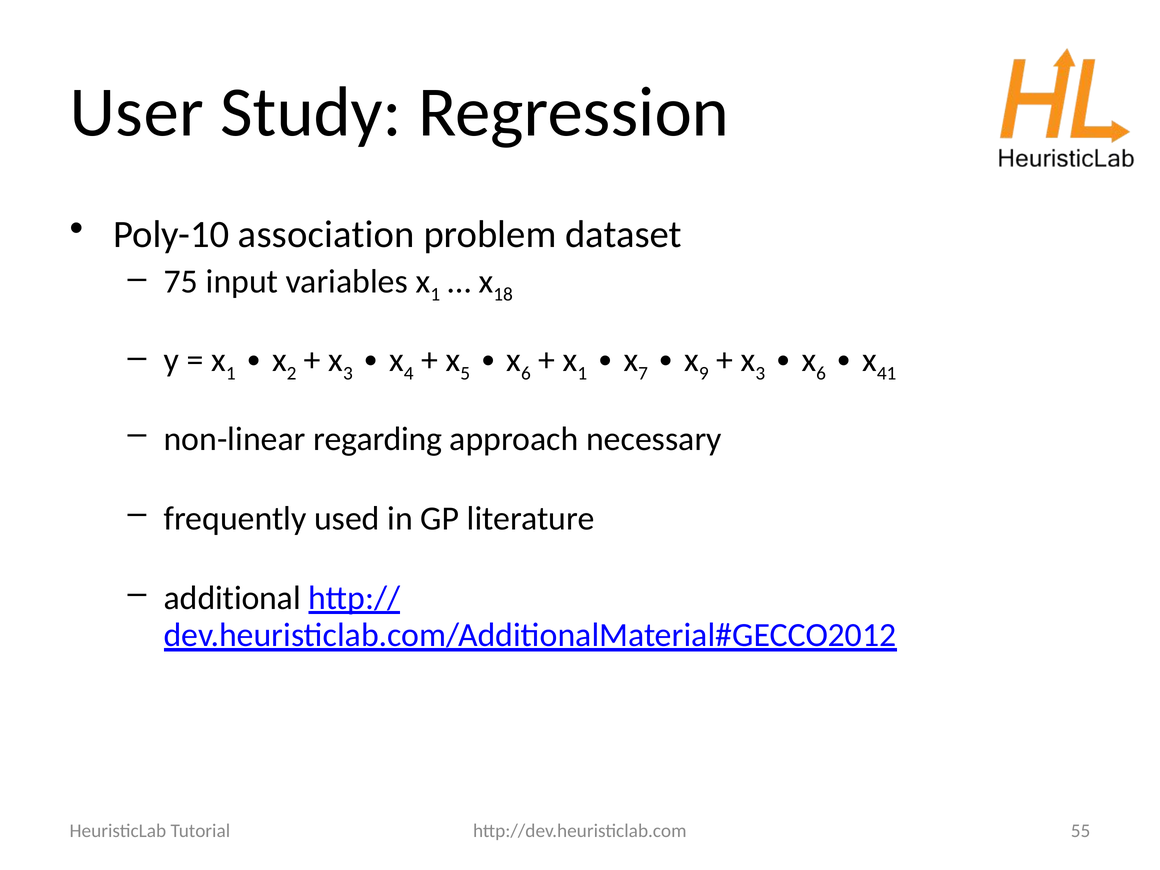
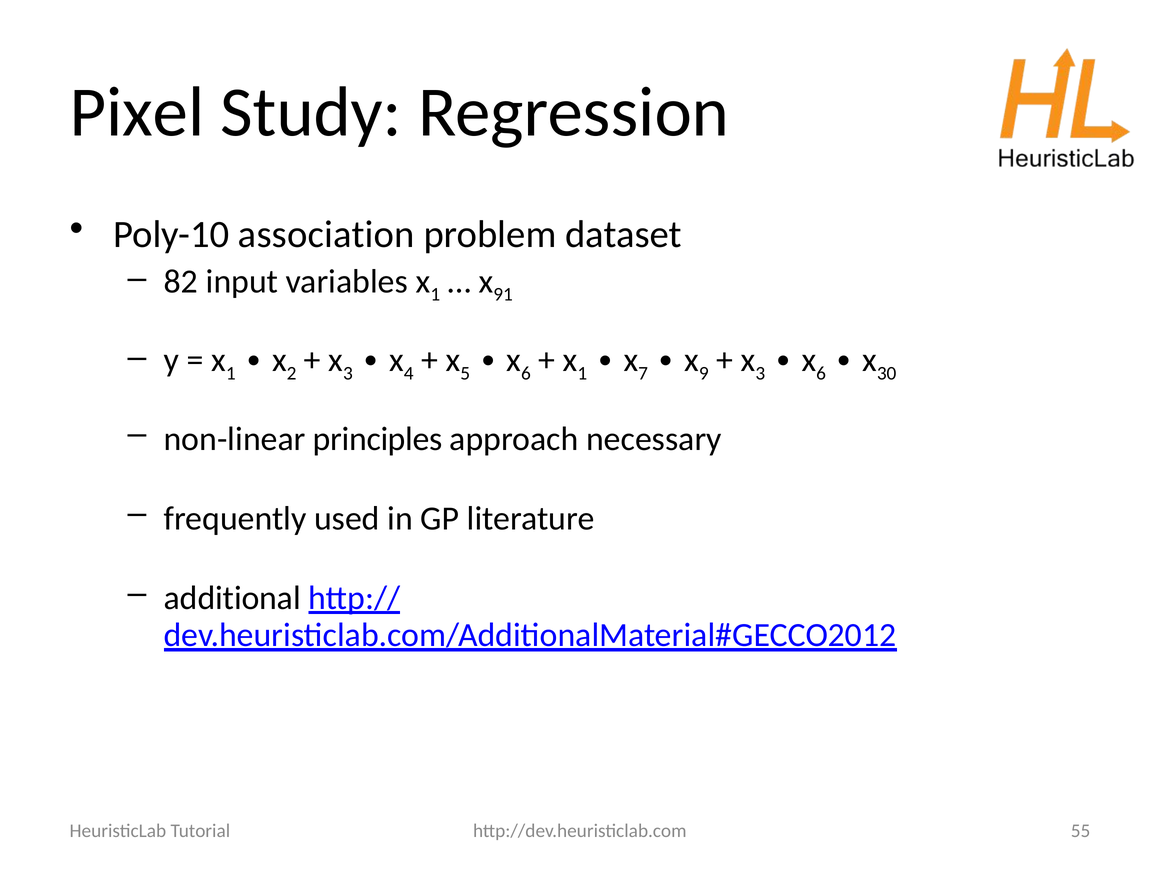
User: User -> Pixel
75: 75 -> 82
18: 18 -> 91
41: 41 -> 30
regarding: regarding -> principles
